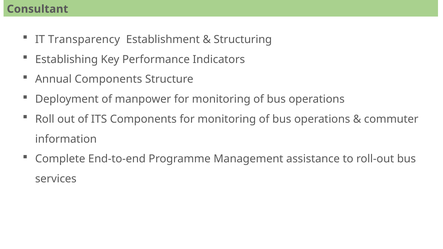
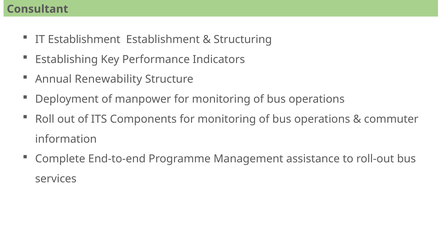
IT Transparency: Transparency -> Establishment
Annual Components: Components -> Renewability
